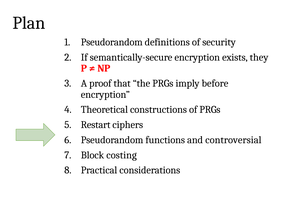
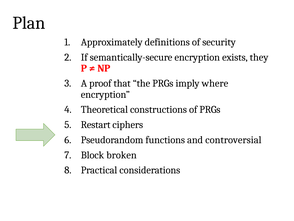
Pseudorandom at (112, 42): Pseudorandom -> Approximately
before: before -> where
costing: costing -> broken
